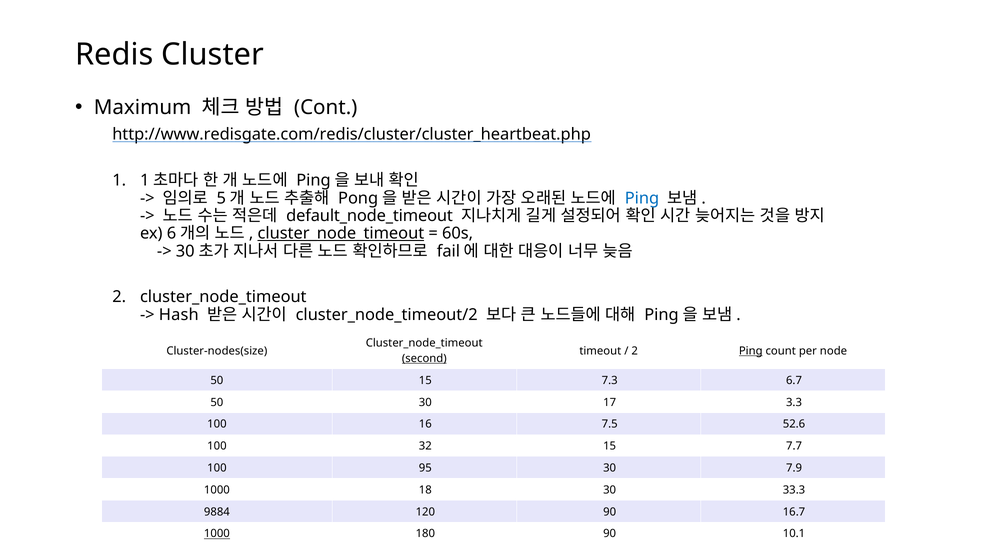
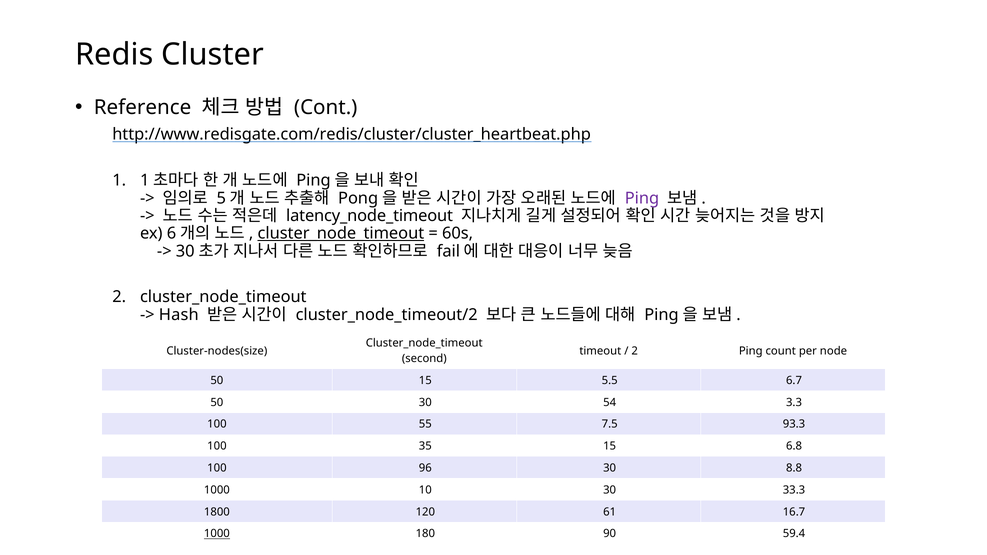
Maximum: Maximum -> Reference
Ping at (642, 198) colour: blue -> purple
default_node_timeout: default_node_timeout -> latency_node_timeout
Ping at (751, 351) underline: present -> none
second underline: present -> none
7.3: 7.3 -> 5.5
17: 17 -> 54
16: 16 -> 55
52.6: 52.6 -> 93.3
32: 32 -> 35
7.7: 7.7 -> 6.8
95: 95 -> 96
7.9: 7.9 -> 8.8
18: 18 -> 10
9884: 9884 -> 1800
120 90: 90 -> 61
10.1: 10.1 -> 59.4
